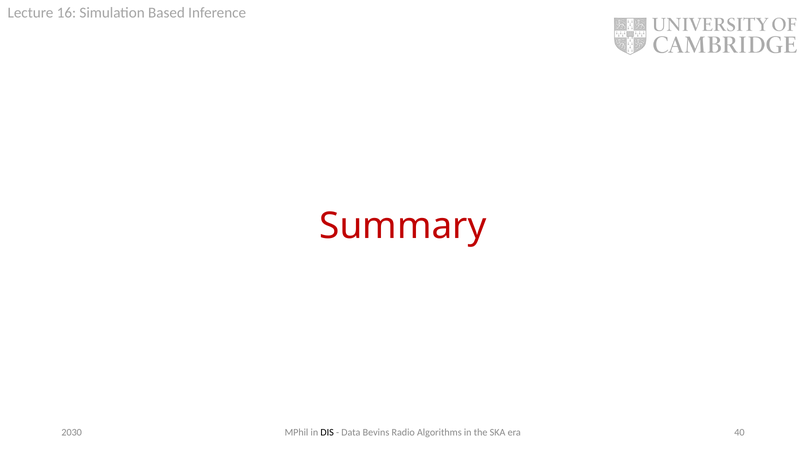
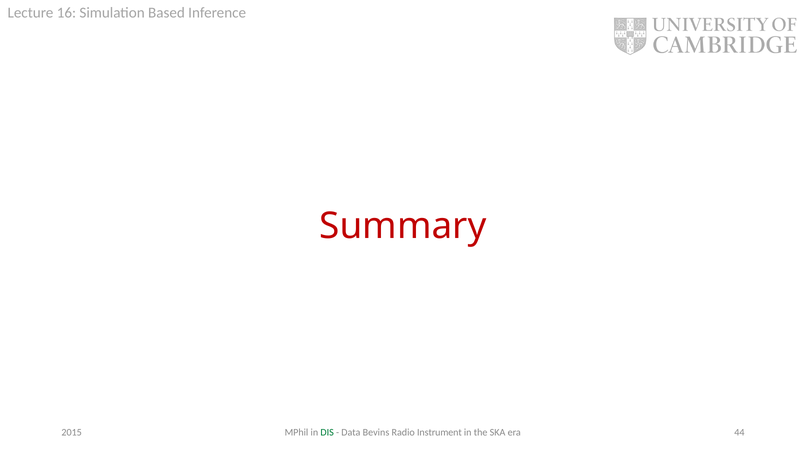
DIS colour: black -> green
Algorithms: Algorithms -> Instrument
40: 40 -> 44
2030: 2030 -> 2015
